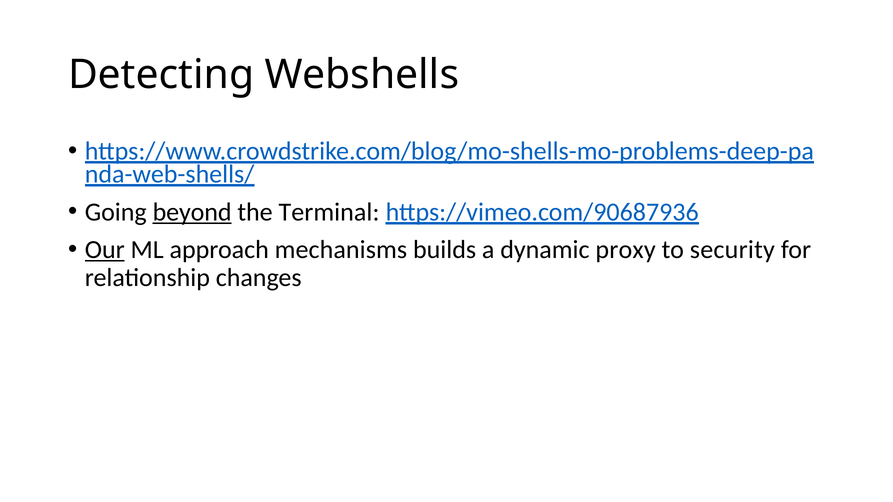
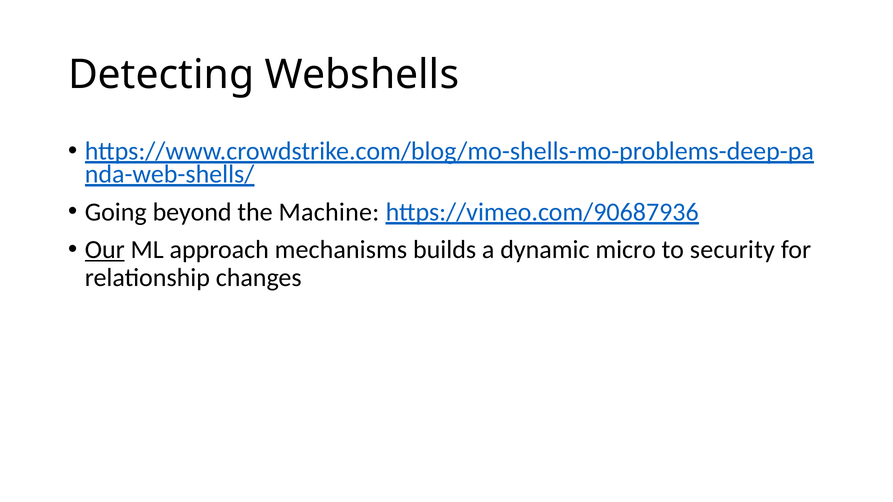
beyond underline: present -> none
Terminal: Terminal -> Machine
proxy: proxy -> micro
